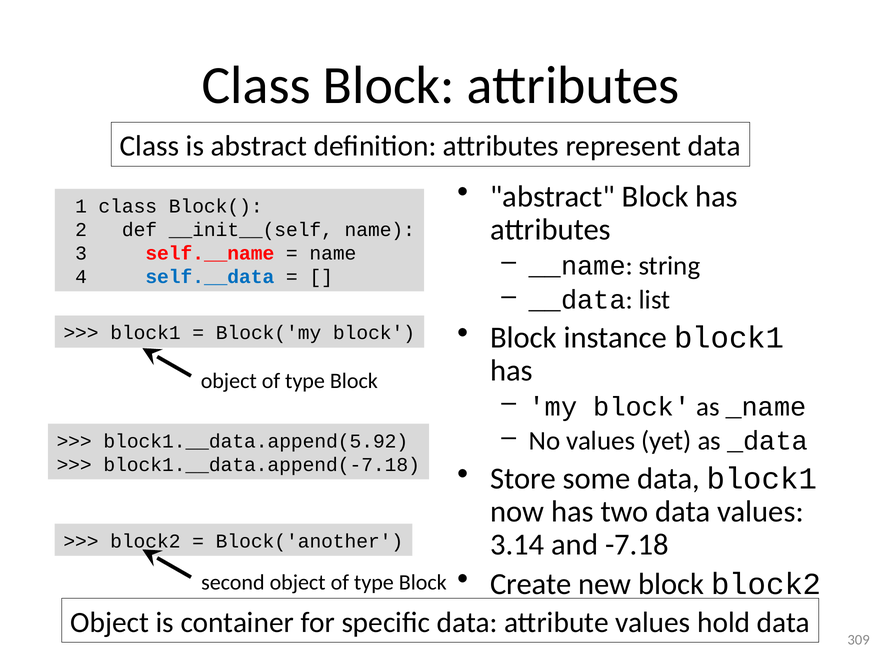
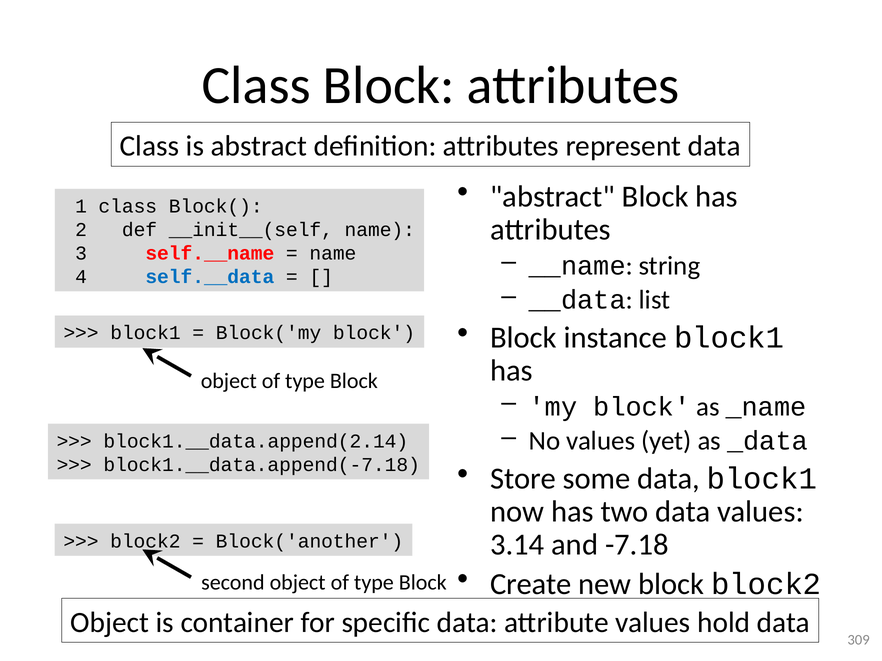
block1.__data.append(5.92: block1.__data.append(5.92 -> block1.__data.append(2.14
